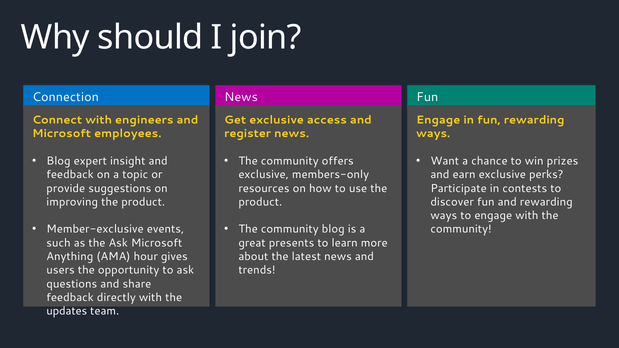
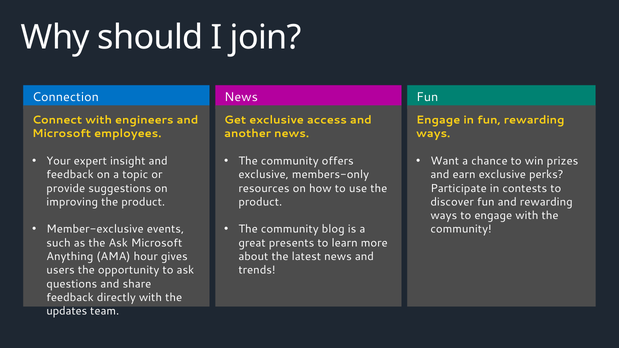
register: register -> another
Blog at (58, 161): Blog -> Your
